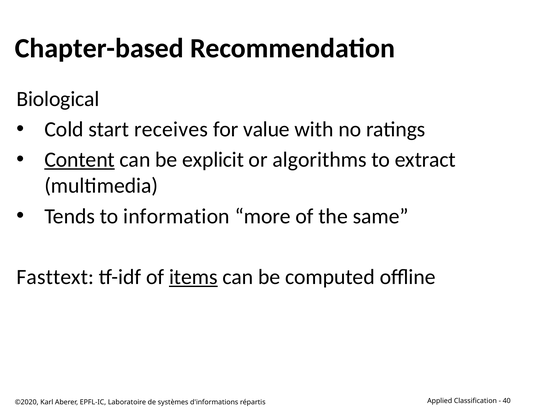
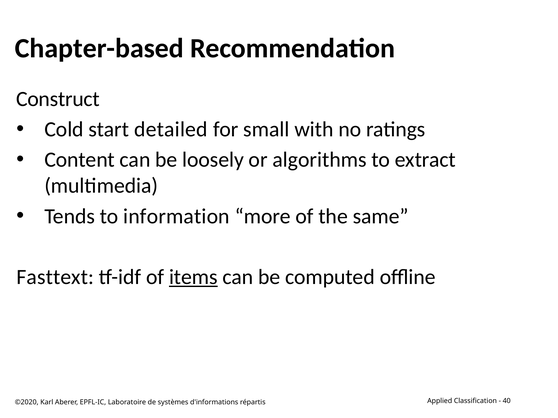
Biological: Biological -> Construct
receives: receives -> detailed
value: value -> small
Content underline: present -> none
explicit: explicit -> loosely
